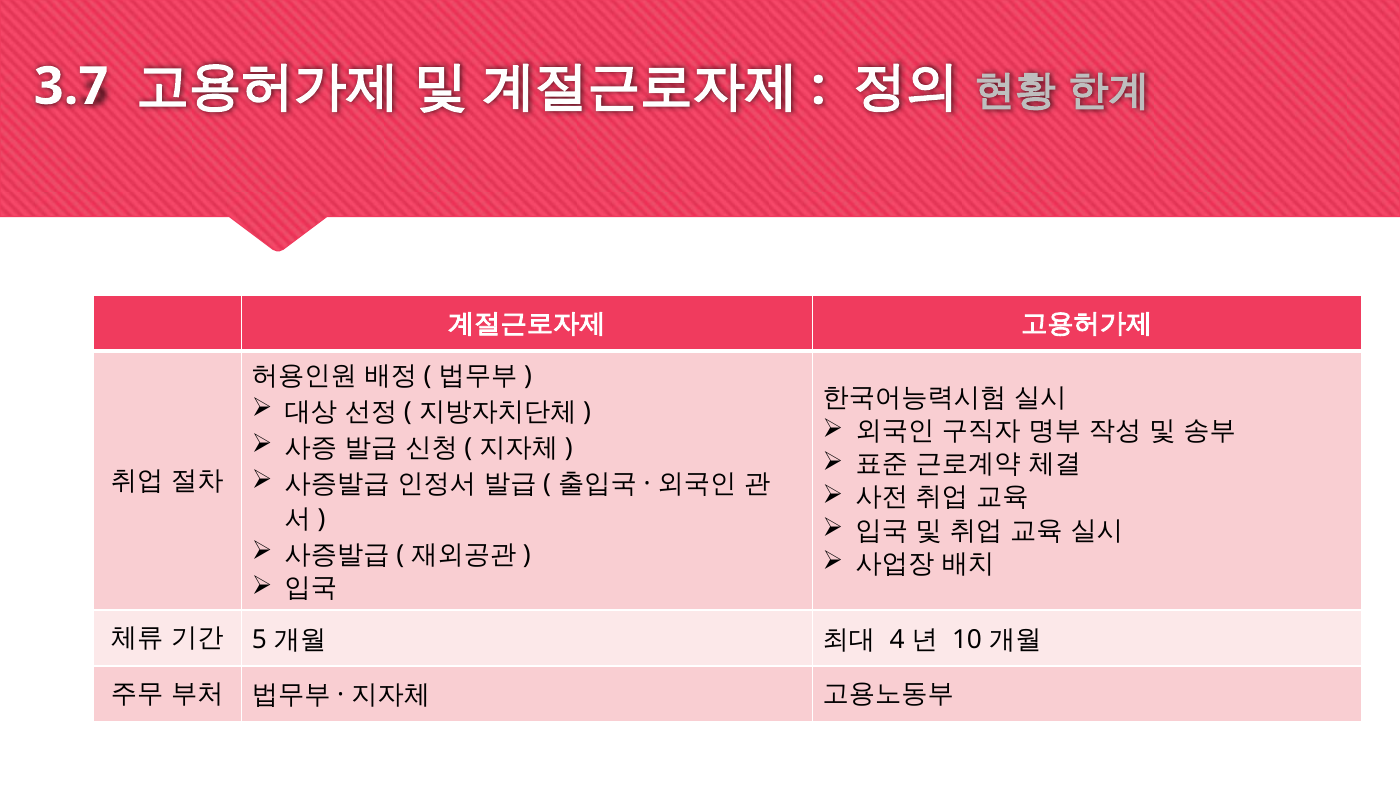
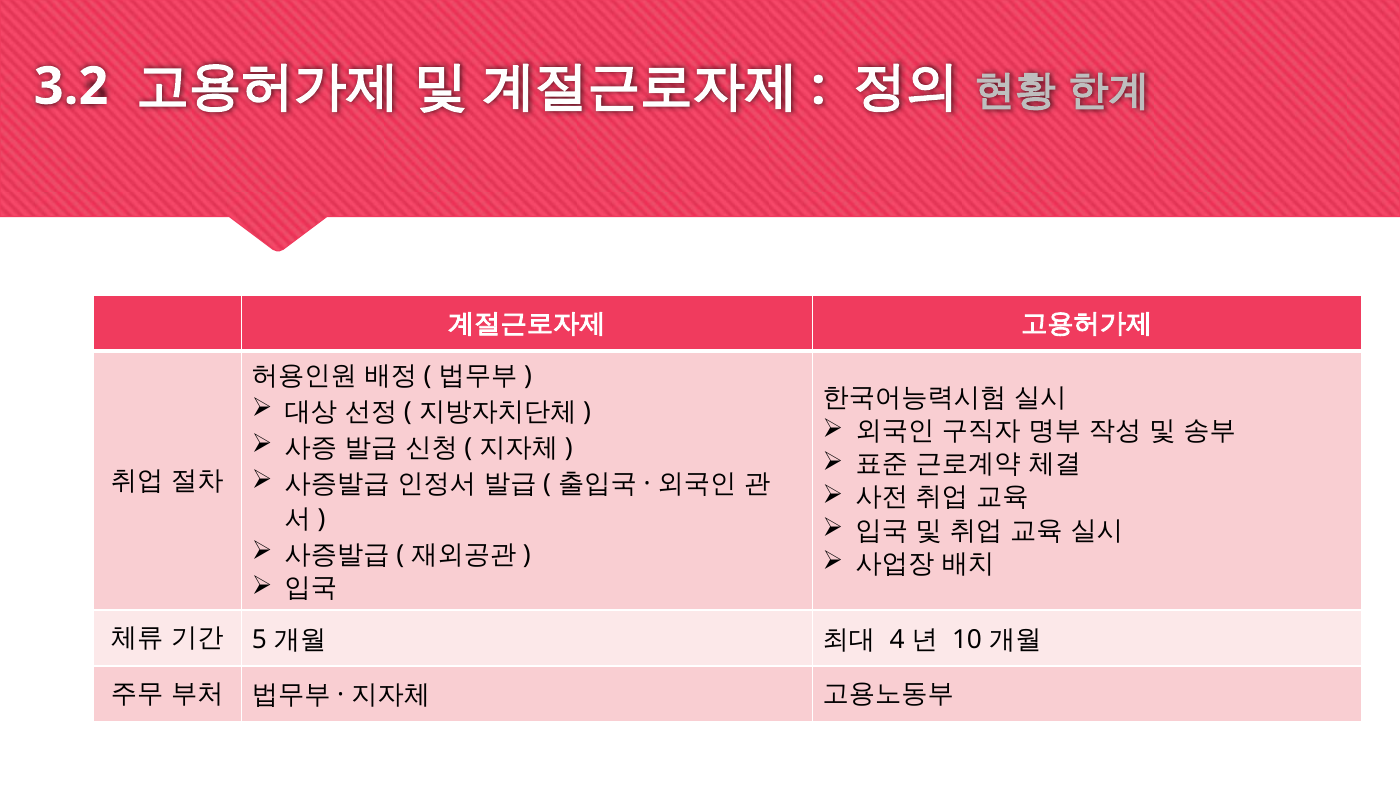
3.7: 3.7 -> 3.2
